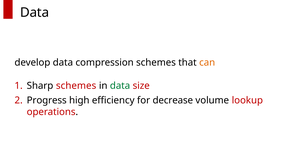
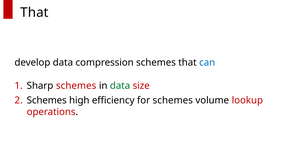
Data at (35, 12): Data -> That
can colour: orange -> blue
Progress at (47, 100): Progress -> Schemes
for decrease: decrease -> schemes
